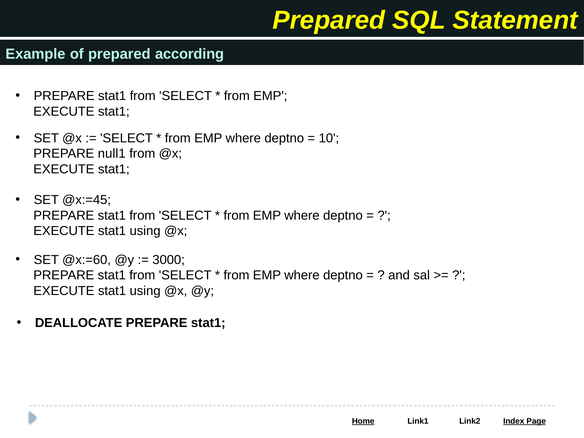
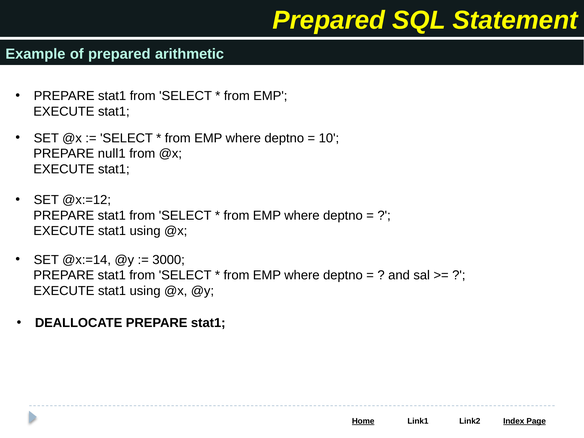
according: according -> arithmetic
@x:=45: @x:=45 -> @x:=12
@x:=60: @x:=60 -> @x:=14
